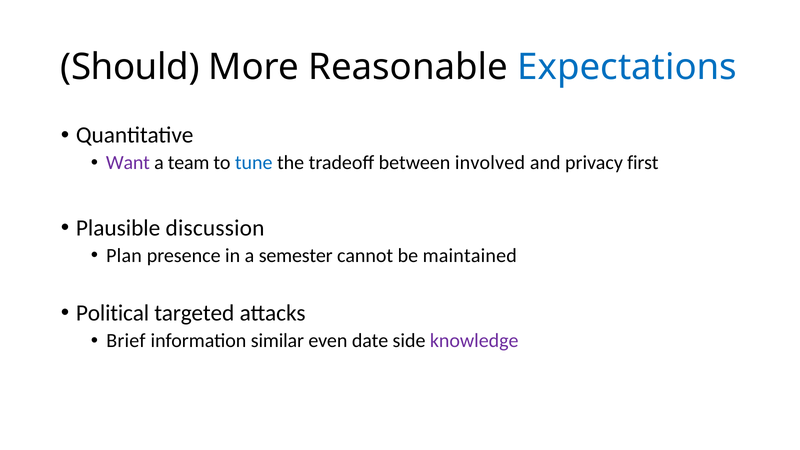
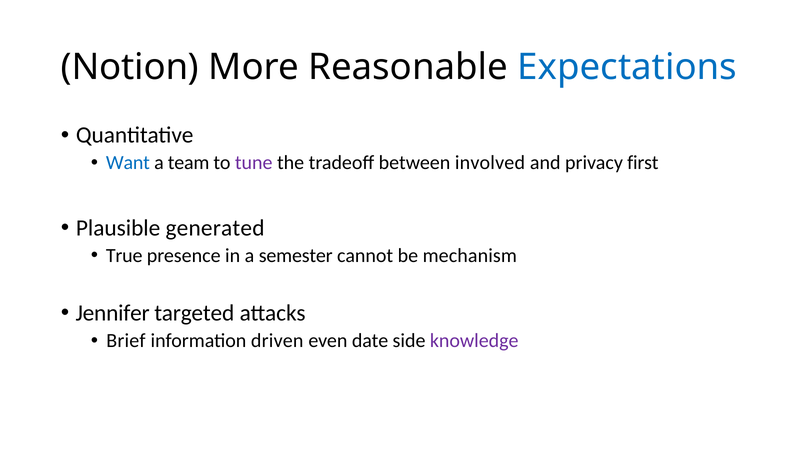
Should: Should -> Notion
Want colour: purple -> blue
tune colour: blue -> purple
discussion: discussion -> generated
Plan: Plan -> True
maintained: maintained -> mechanism
Political: Political -> Jennifer
similar: similar -> driven
